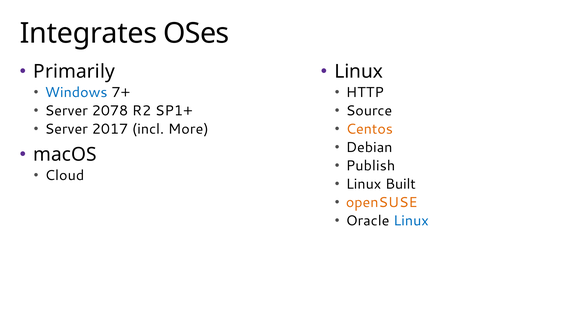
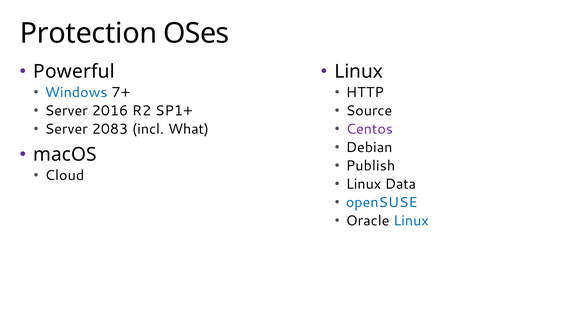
Integrates: Integrates -> Protection
Primarily: Primarily -> Powerful
2078: 2078 -> 2016
2017: 2017 -> 2083
More: More -> What
Centos colour: orange -> purple
Built: Built -> Data
openSUSE colour: orange -> blue
